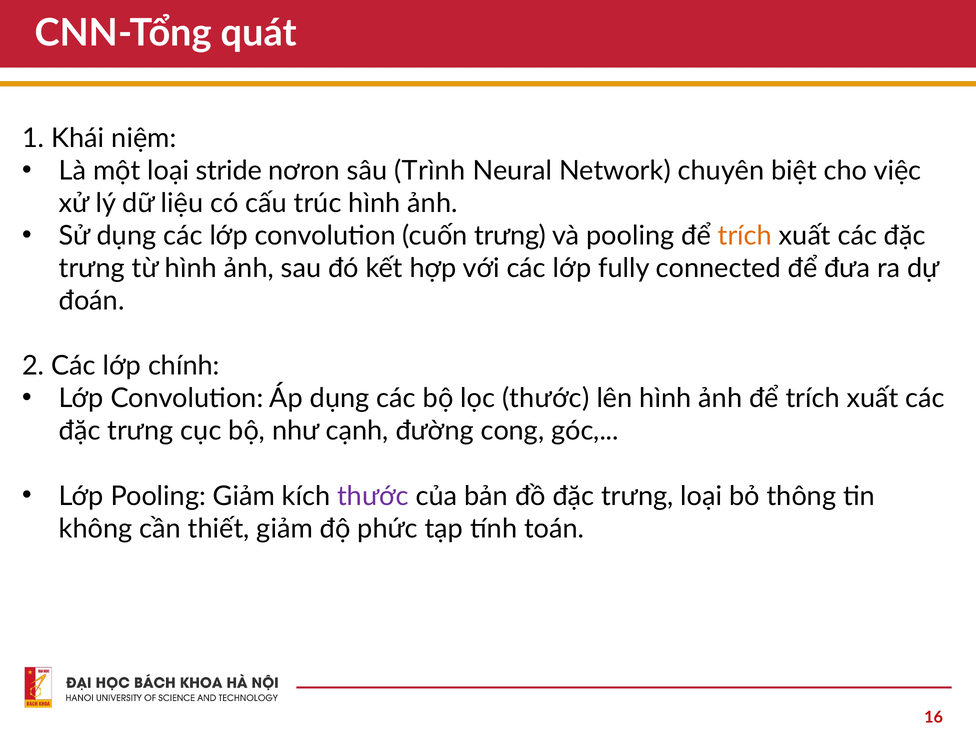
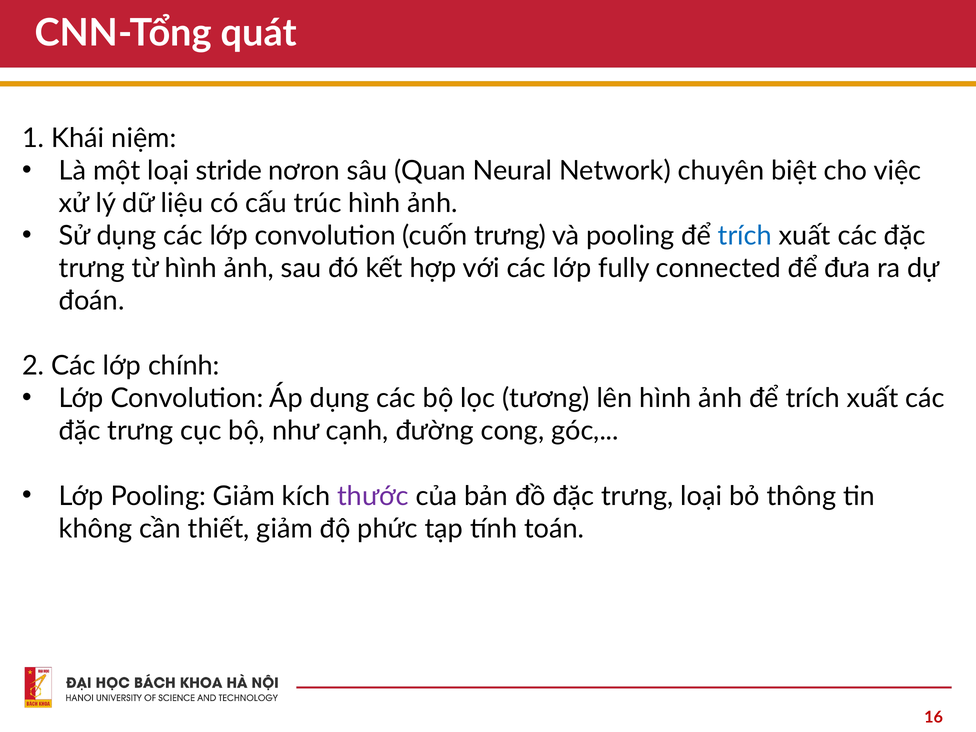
Trình: Trình -> Quan
trích at (745, 236) colour: orange -> blue
lọc thước: thước -> tương
